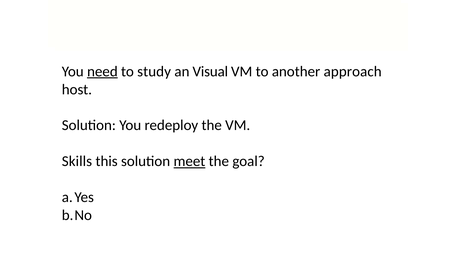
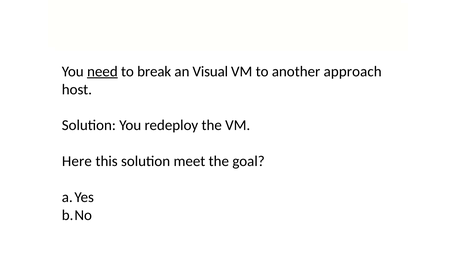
study: study -> break
Skills: Skills -> Here
meet underline: present -> none
